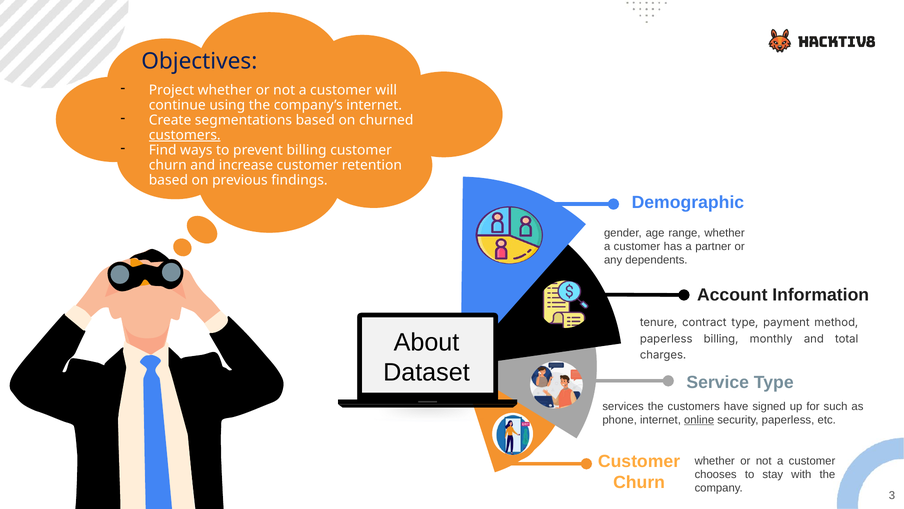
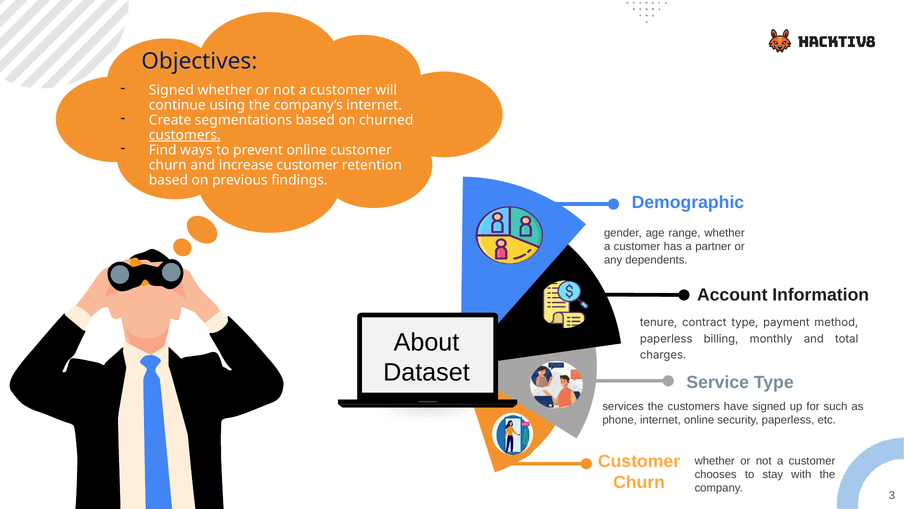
Project at (171, 90): Project -> Signed
prevent billing: billing -> online
online at (699, 420) underline: present -> none
